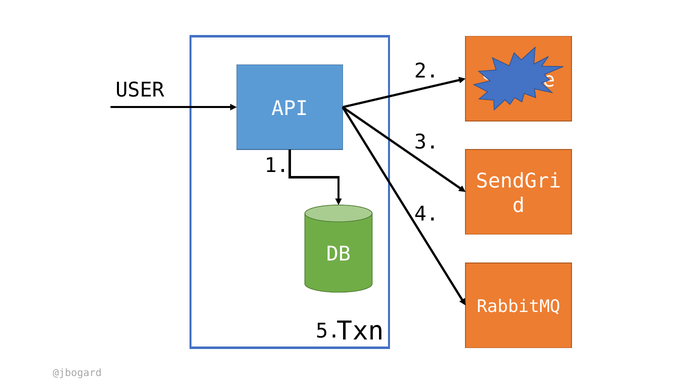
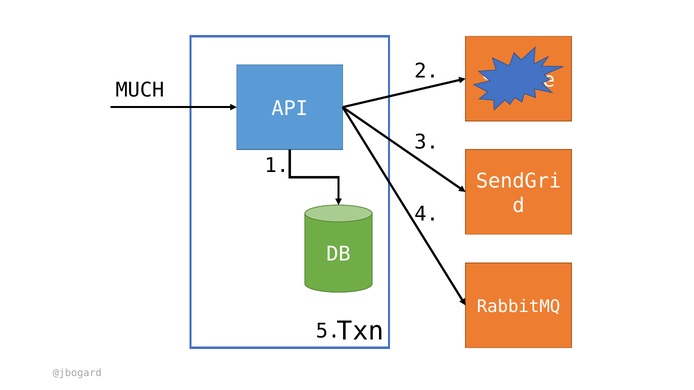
USER: USER -> MUCH
